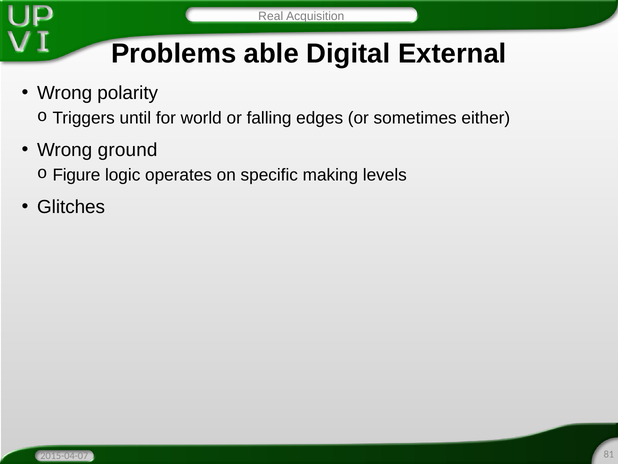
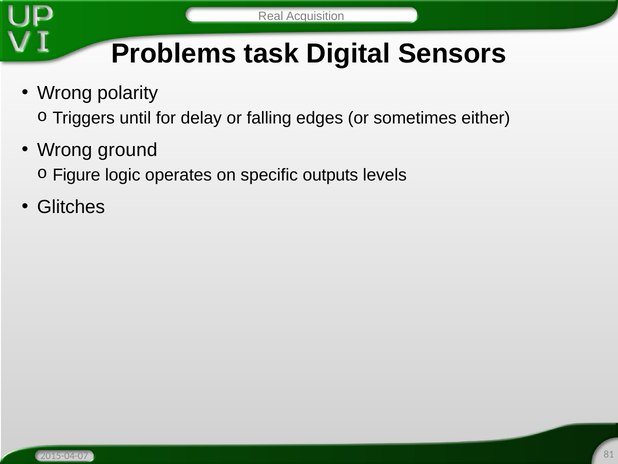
able: able -> task
External: External -> Sensors
world: world -> delay
making: making -> outputs
